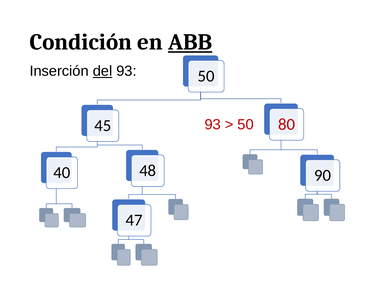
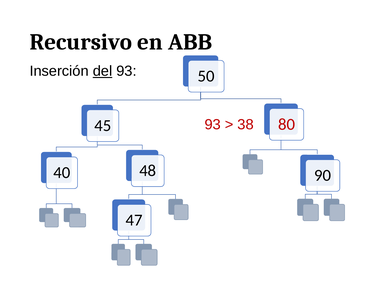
Condición: Condición -> Recursivo
ABB underline: present -> none
50 at (246, 124): 50 -> 38
